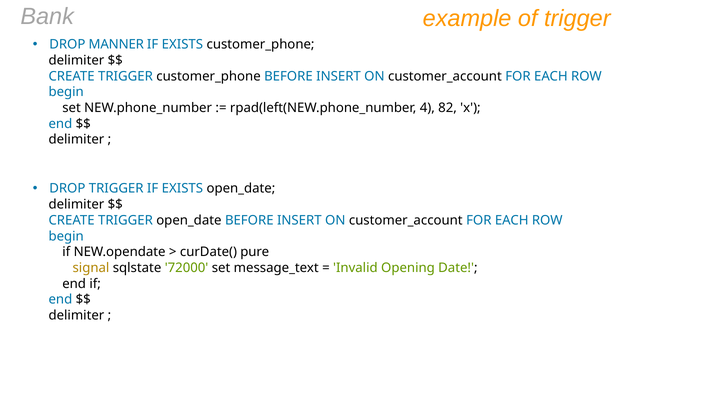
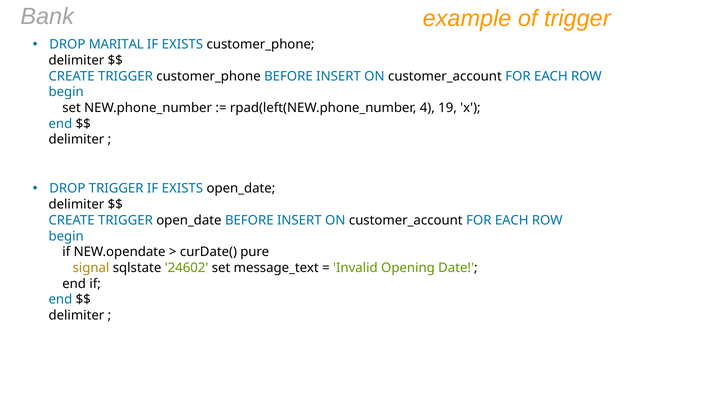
MANNER: MANNER -> MARITAL
82: 82 -> 19
72000: 72000 -> 24602
